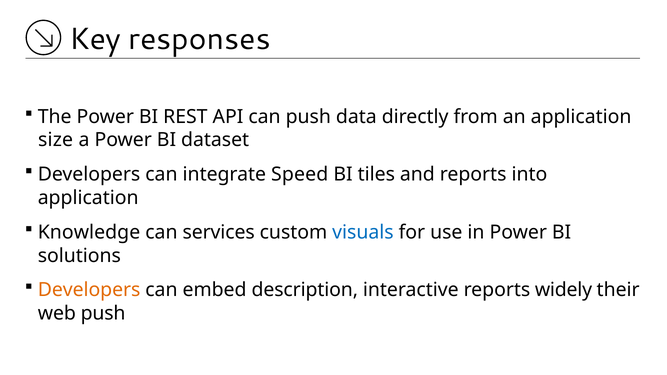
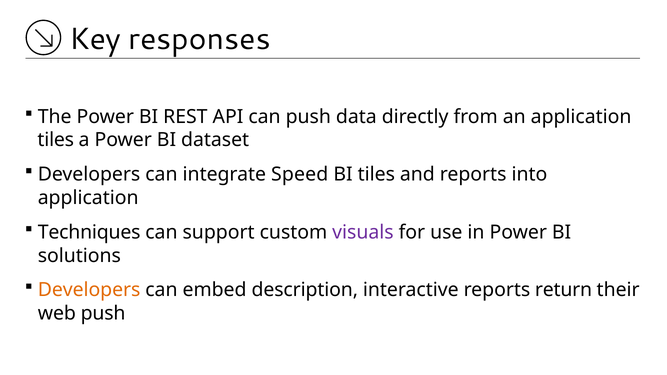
size at (56, 140): size -> tiles
Knowledge: Knowledge -> Techniques
services: services -> support
visuals colour: blue -> purple
widely: widely -> return
